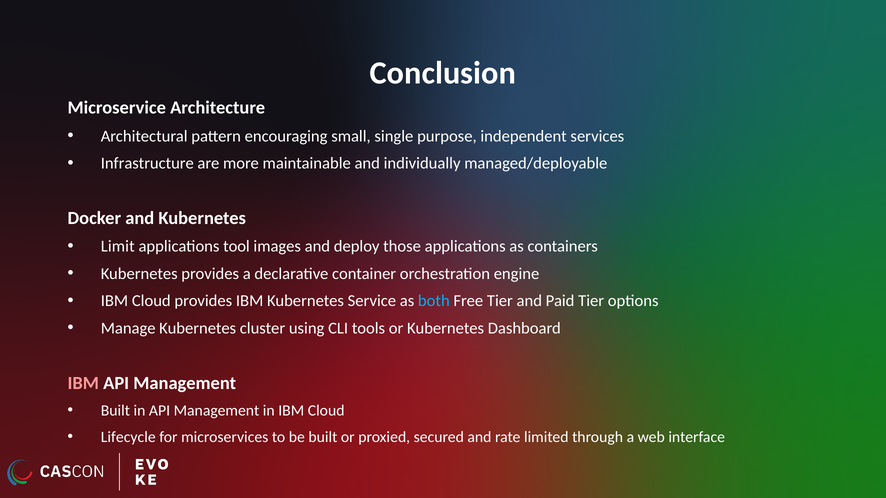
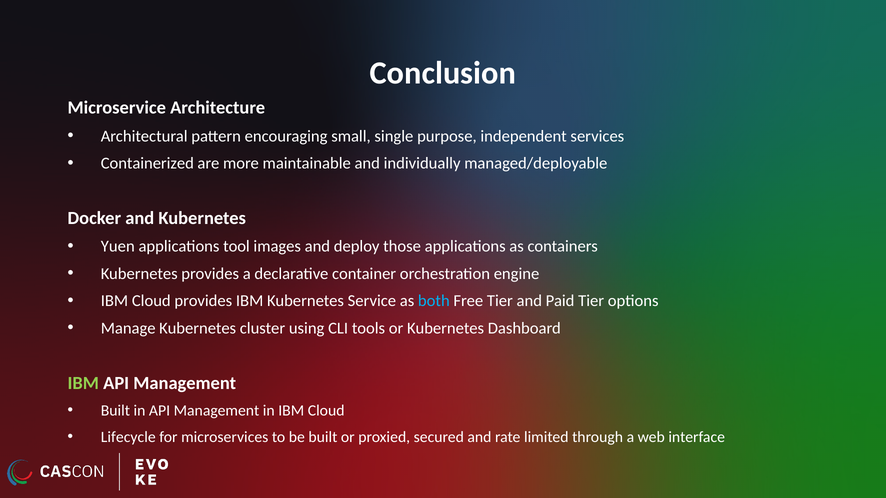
Infrastructure: Infrastructure -> Containerized
Limit: Limit -> Yuen
IBM at (83, 383) colour: pink -> light green
